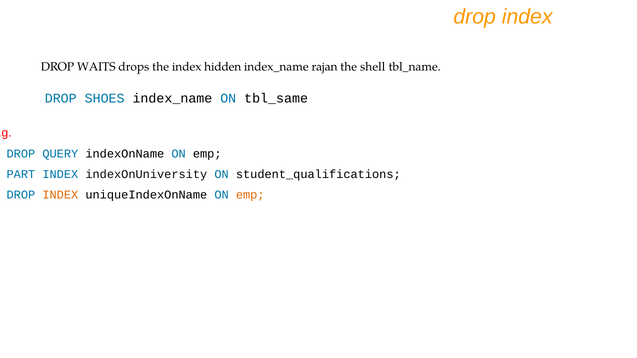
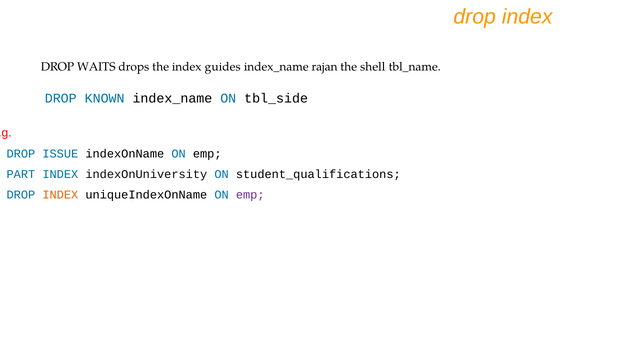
hidden: hidden -> guides
SHOES: SHOES -> KNOWN
tbl_same: tbl_same -> tbl_side
QUERY: QUERY -> ISSUE
emp at (250, 195) colour: orange -> purple
